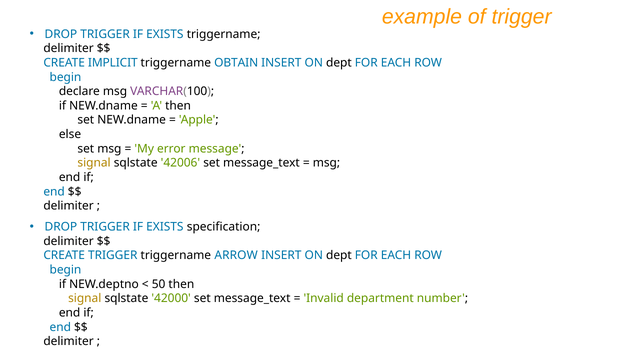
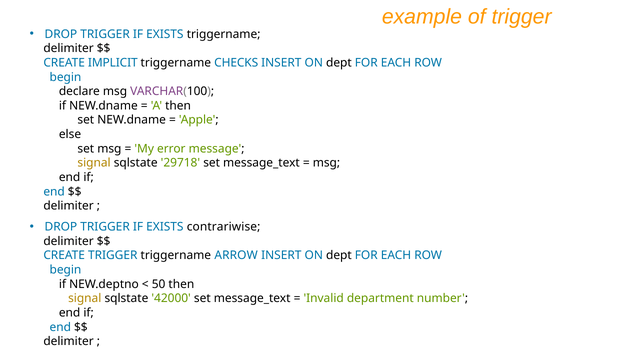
OBTAIN: OBTAIN -> CHECKS
42006: 42006 -> 29718
specification: specification -> contrariwise
